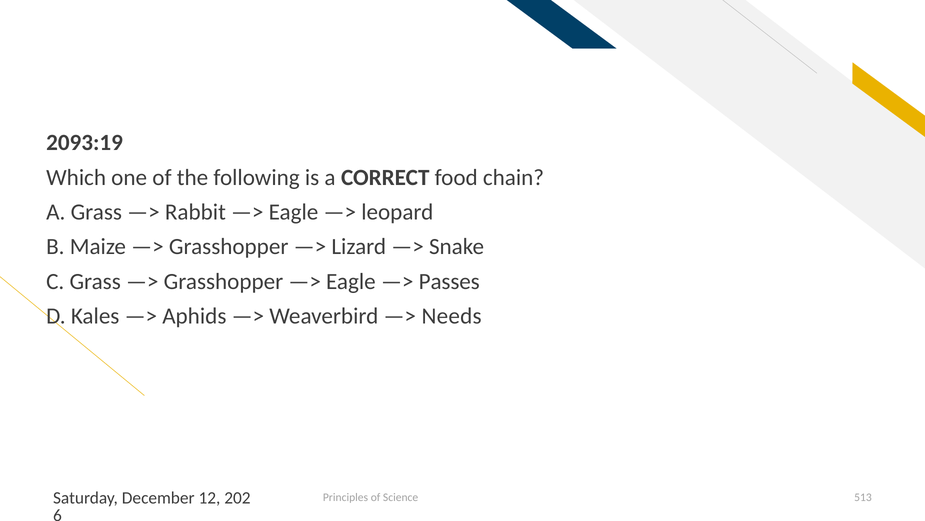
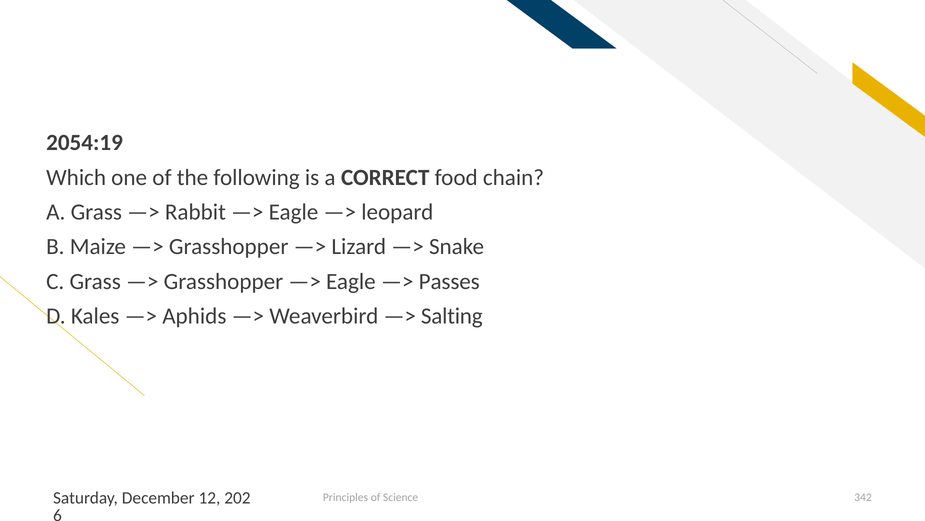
2093:19: 2093:19 -> 2054:19
Needs: Needs -> Salting
513: 513 -> 342
